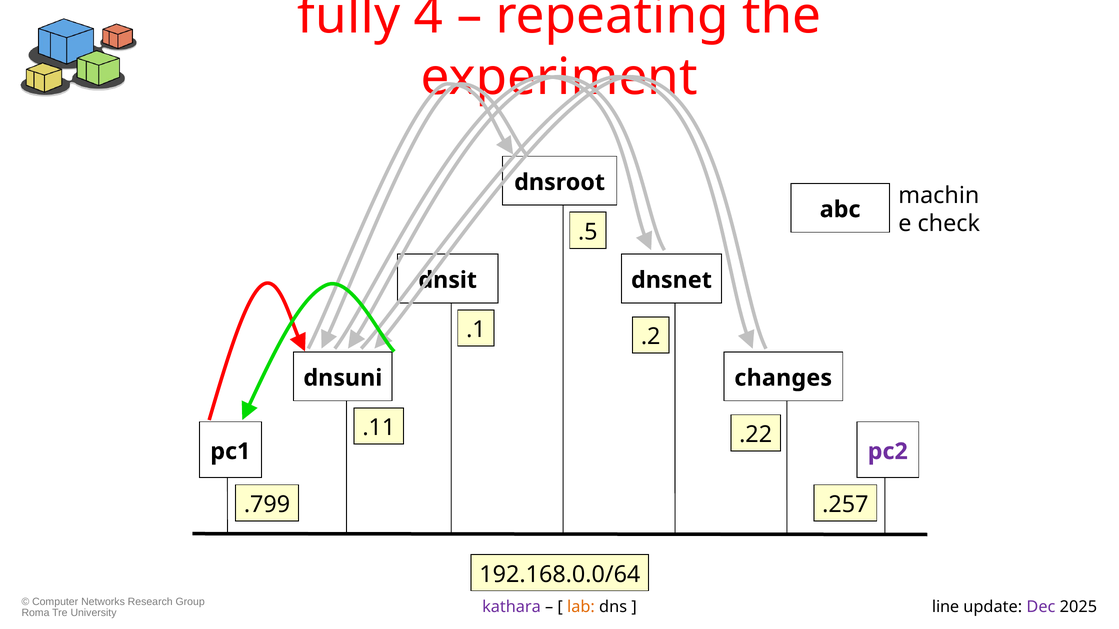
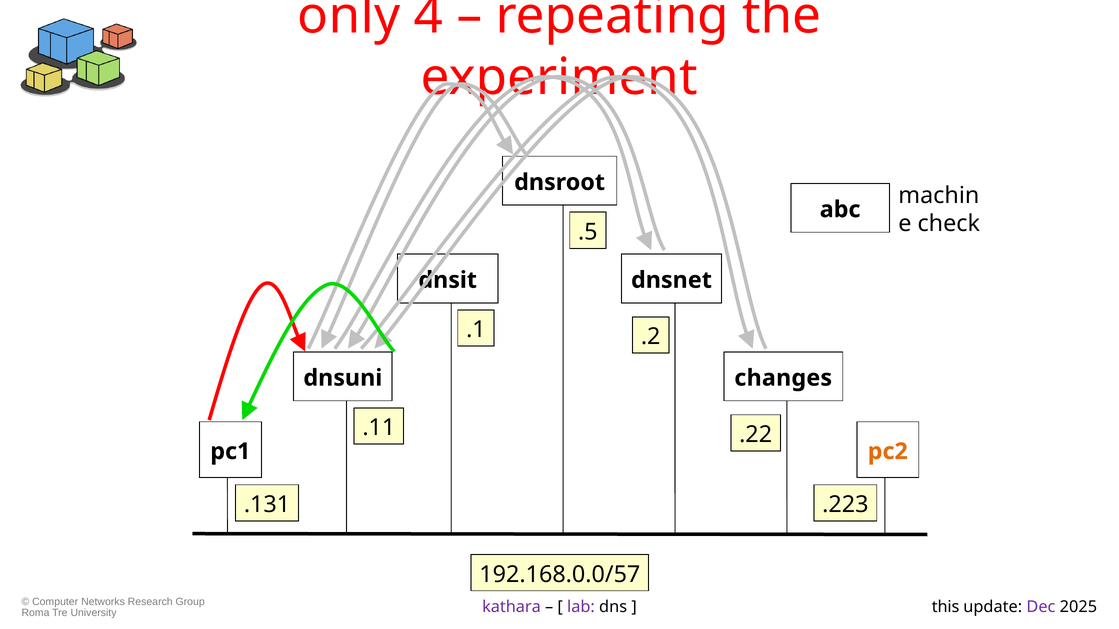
fully: fully -> only
pc2 colour: purple -> orange
.799: .799 -> .131
.257: .257 -> .223
192.168.0.0/64: 192.168.0.0/64 -> 192.168.0.0/57
lab colour: orange -> purple
line: line -> this
